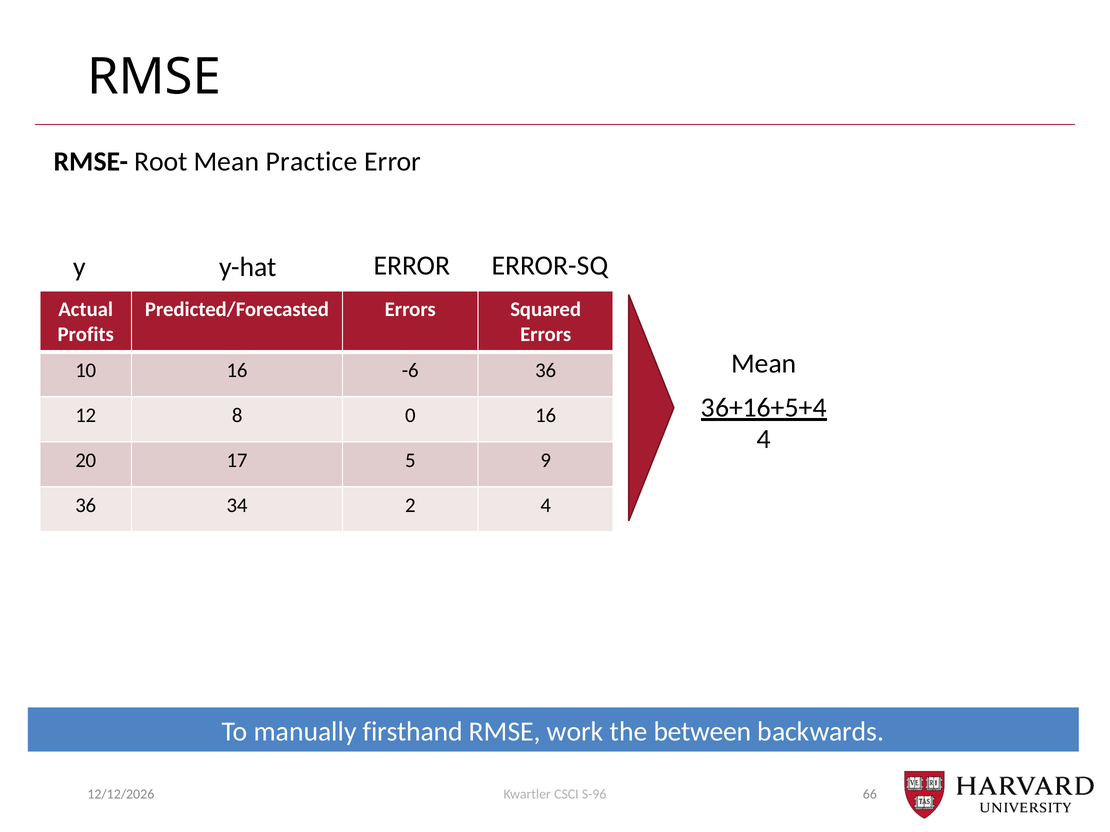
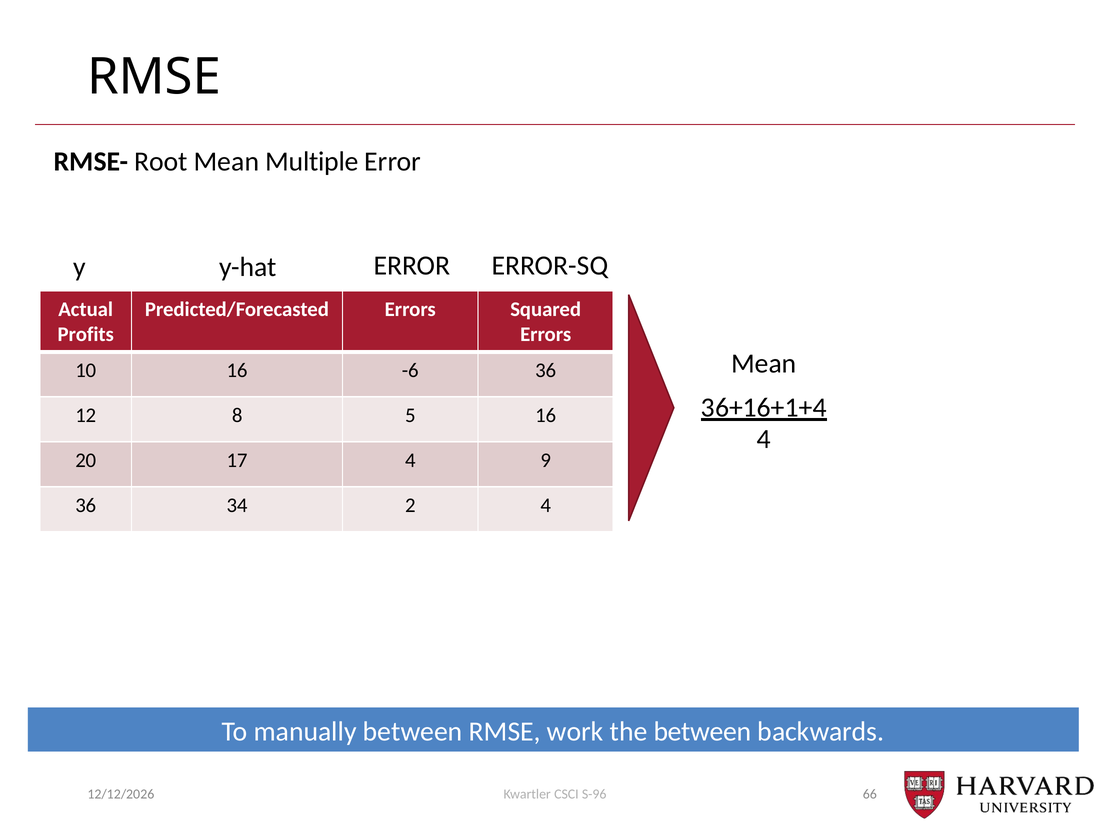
Practice: Practice -> Multiple
36+16+5+4: 36+16+5+4 -> 36+16+1+4
0: 0 -> 5
17 5: 5 -> 4
manually firsthand: firsthand -> between
